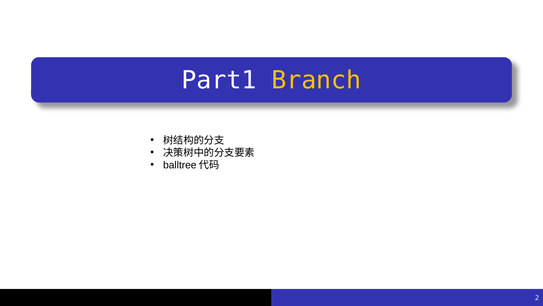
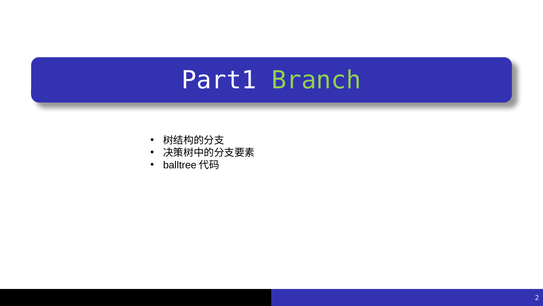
Branch colour: yellow -> light green
